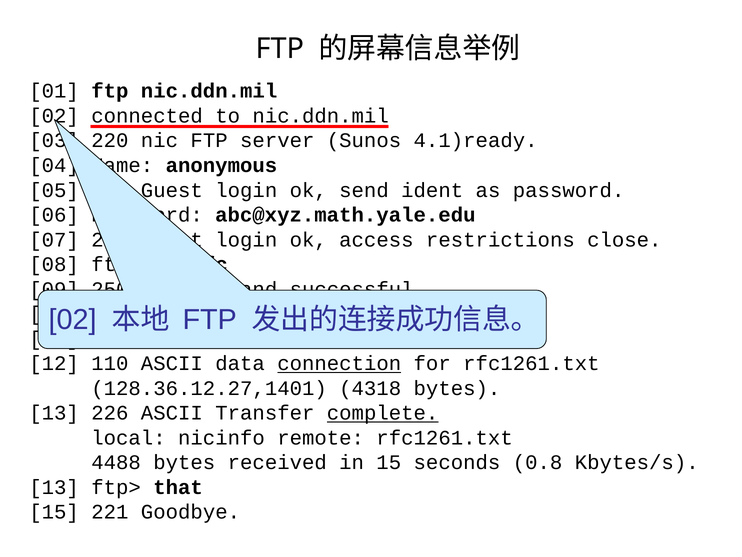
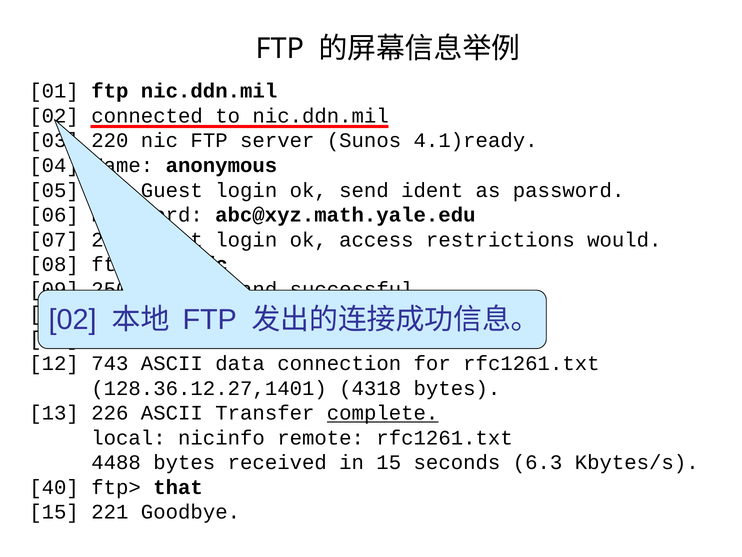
close: close -> would
110: 110 -> 743
connection underline: present -> none
0.8: 0.8 -> 6.3
13 at (54, 487): 13 -> 40
